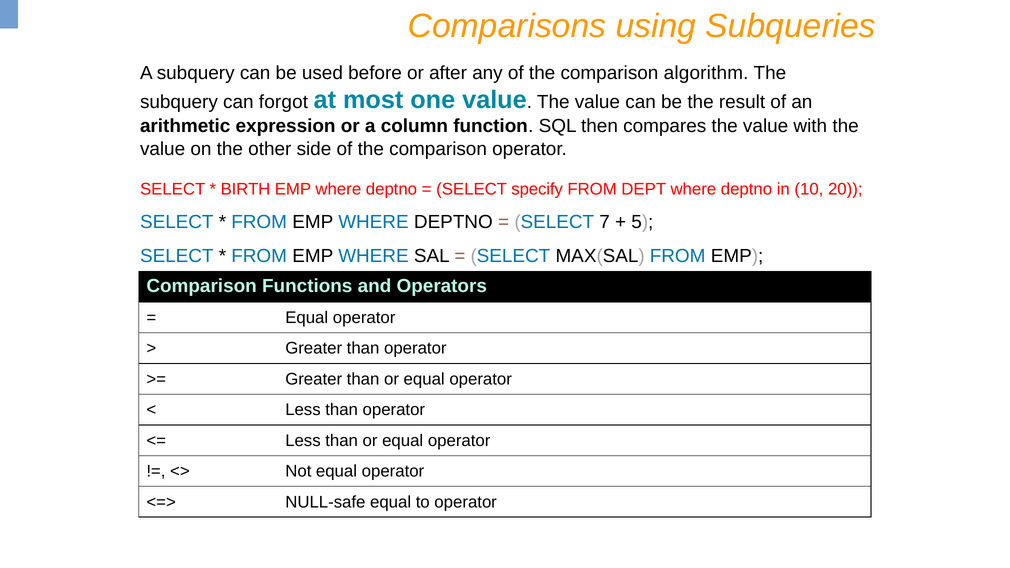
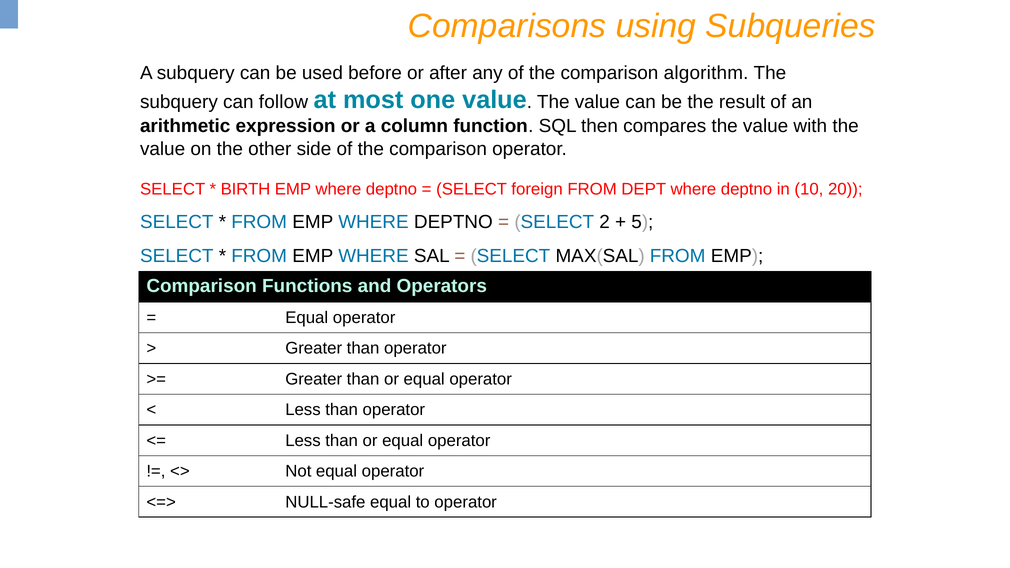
forgot: forgot -> follow
specify: specify -> foreign
7: 7 -> 2
